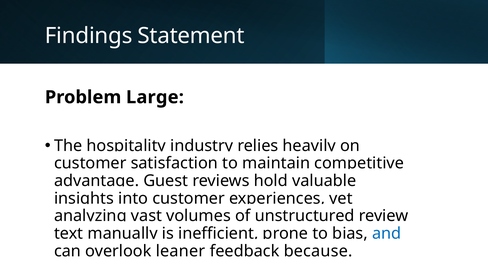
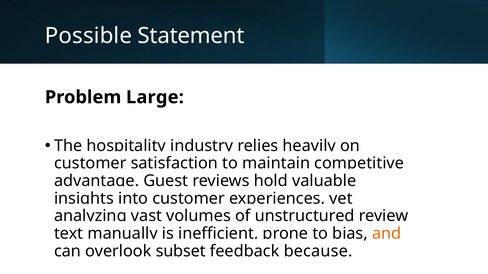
Findings: Findings -> Possible
and colour: blue -> orange
leaner: leaner -> subset
